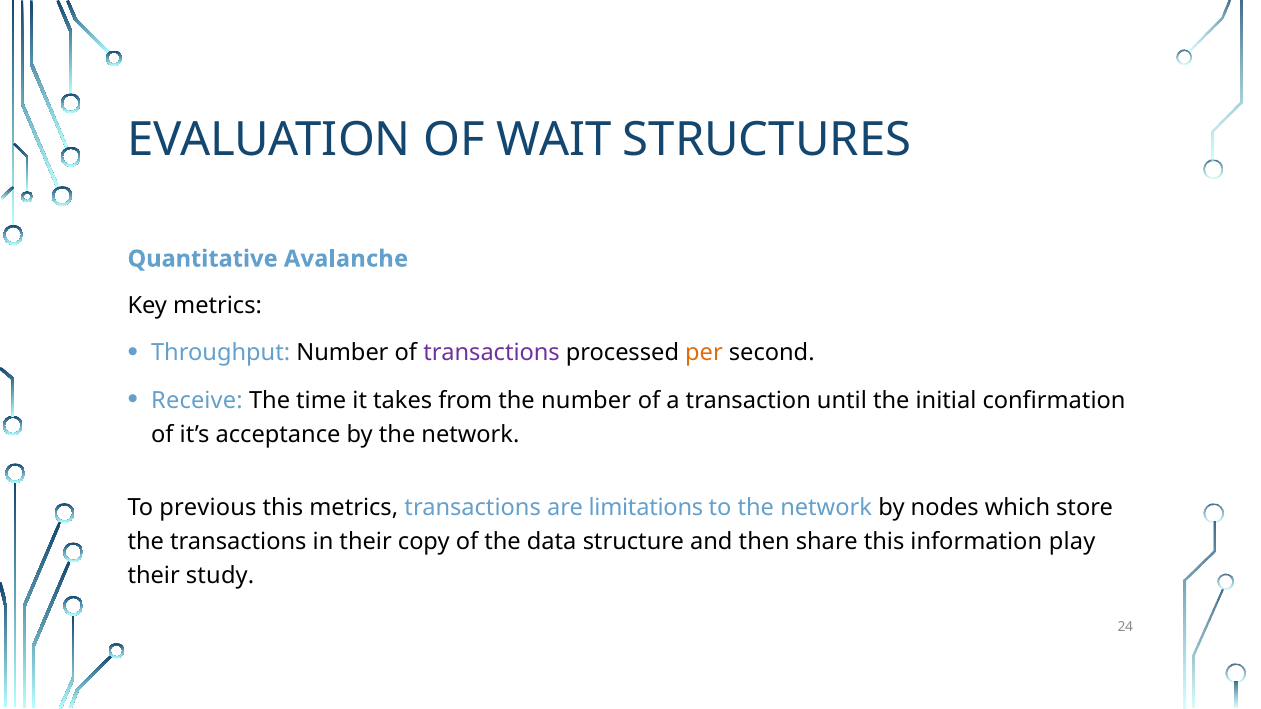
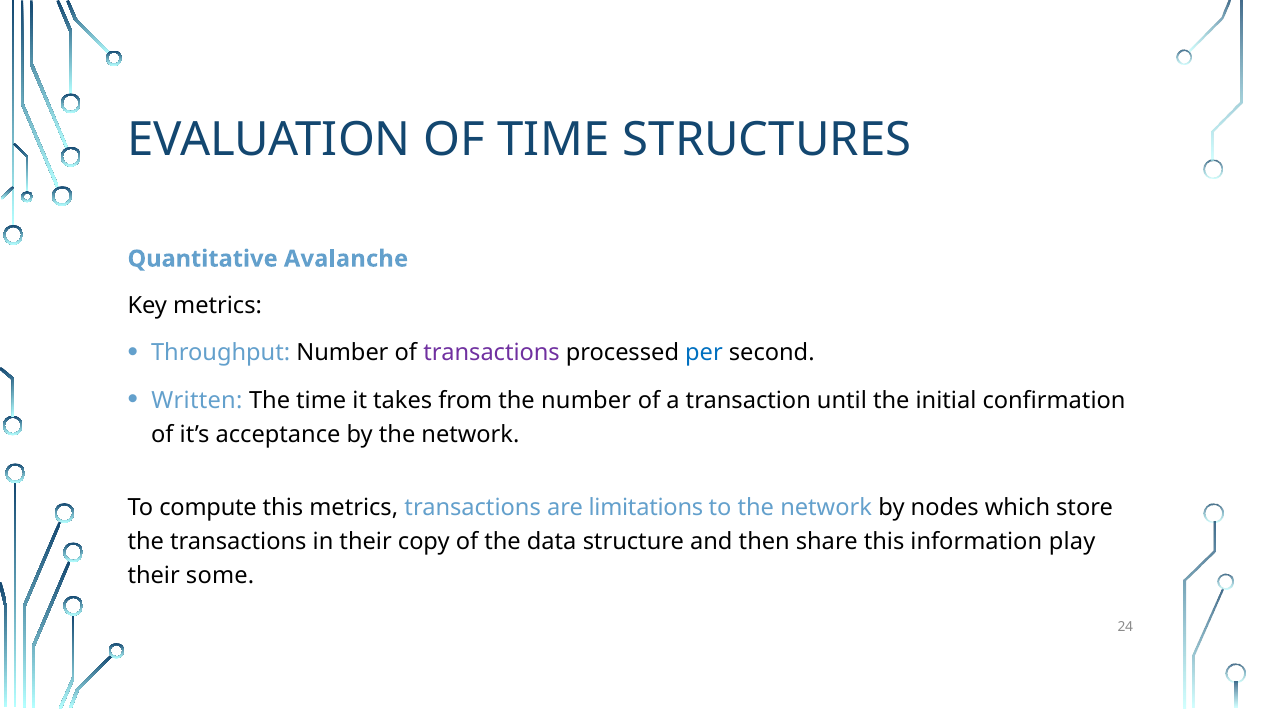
OF WAIT: WAIT -> TIME
per colour: orange -> blue
Receive: Receive -> Written
previous: previous -> compute
study: study -> some
